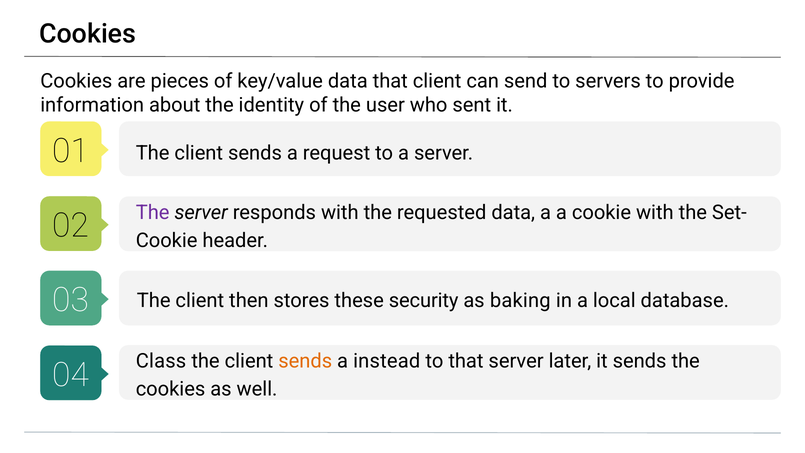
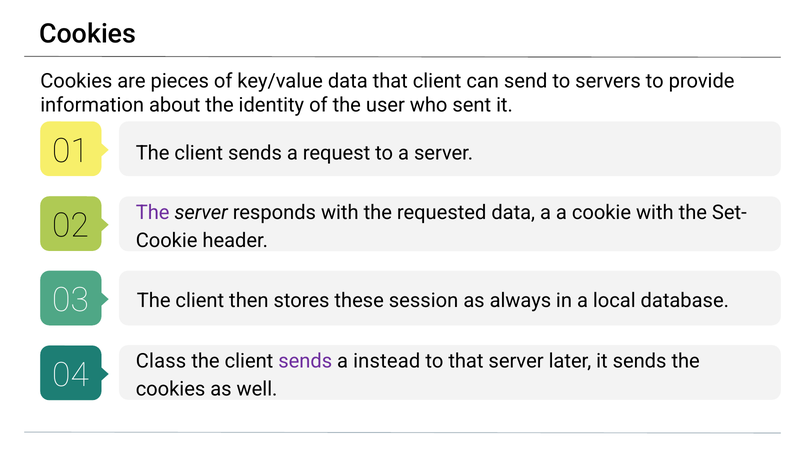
security: security -> session
baking: baking -> always
sends at (305, 361) colour: orange -> purple
